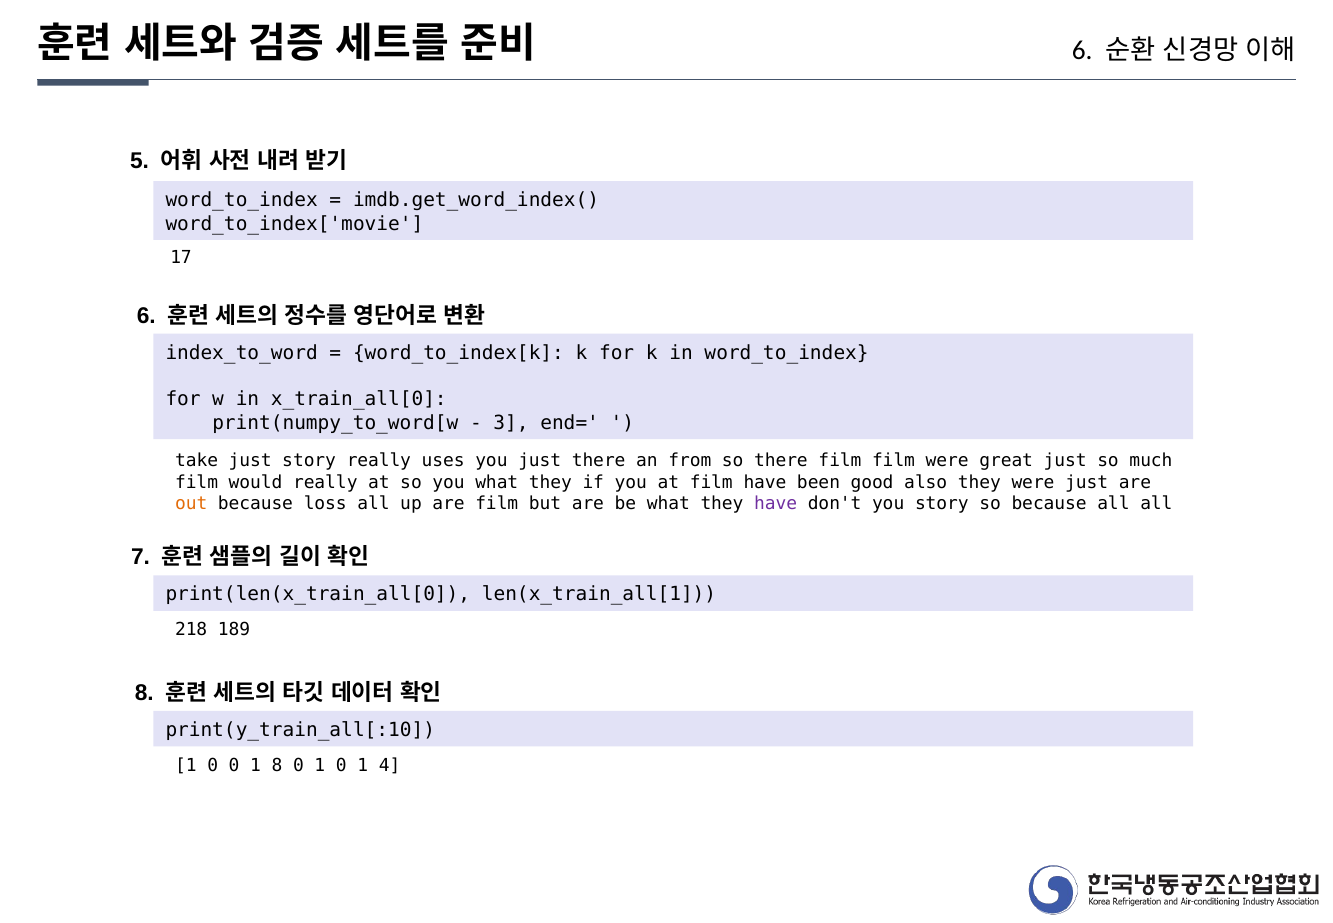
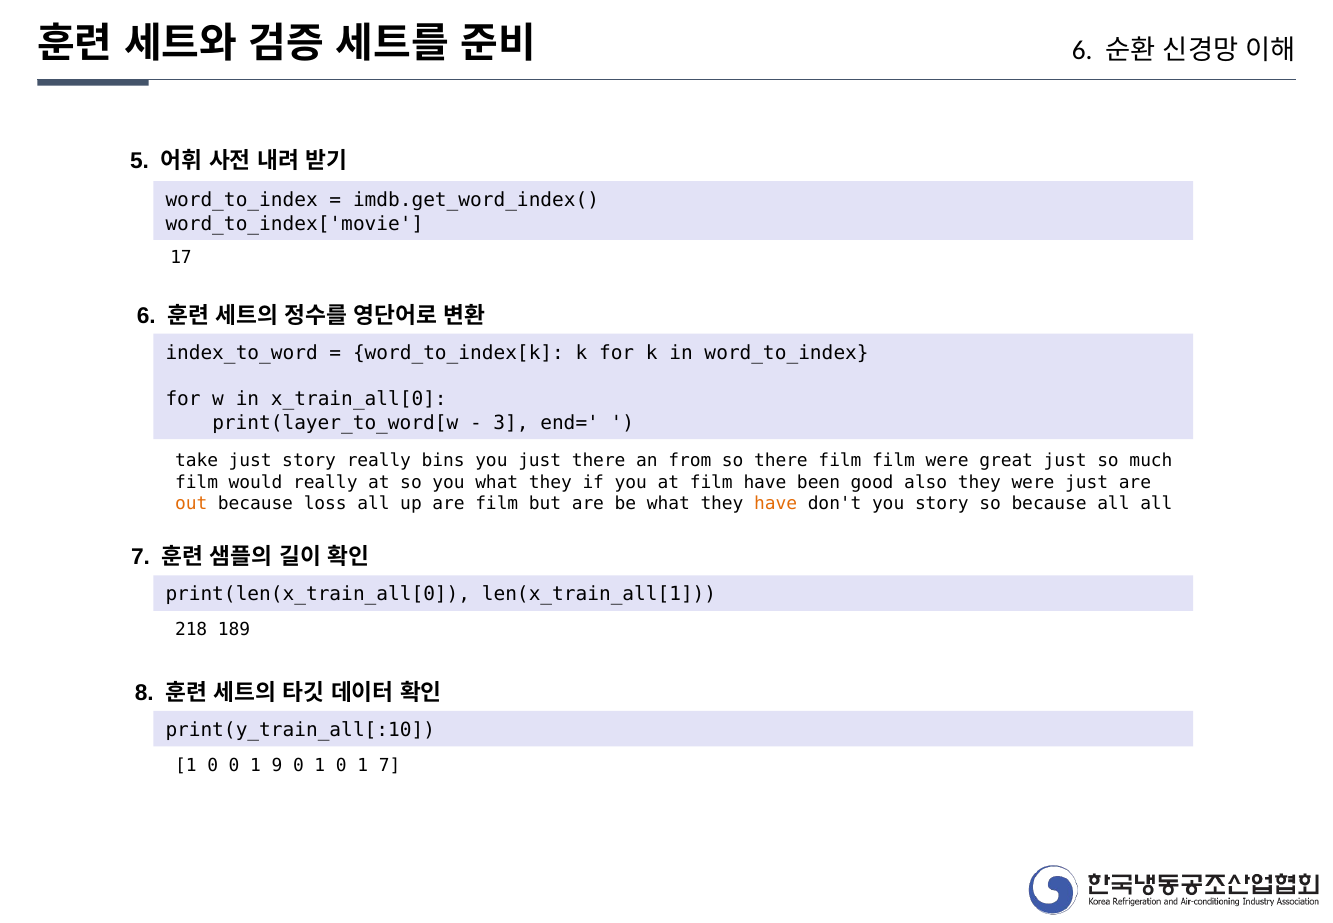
print(numpy_to_word[w: print(numpy_to_word[w -> print(layer_to_word[w
uses: uses -> bins
have at (776, 503) colour: purple -> orange
1 8: 8 -> 9
1 4: 4 -> 7
